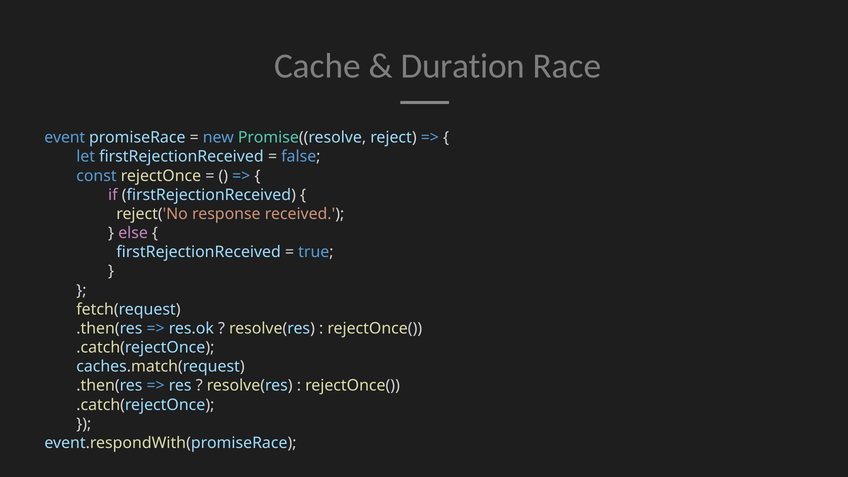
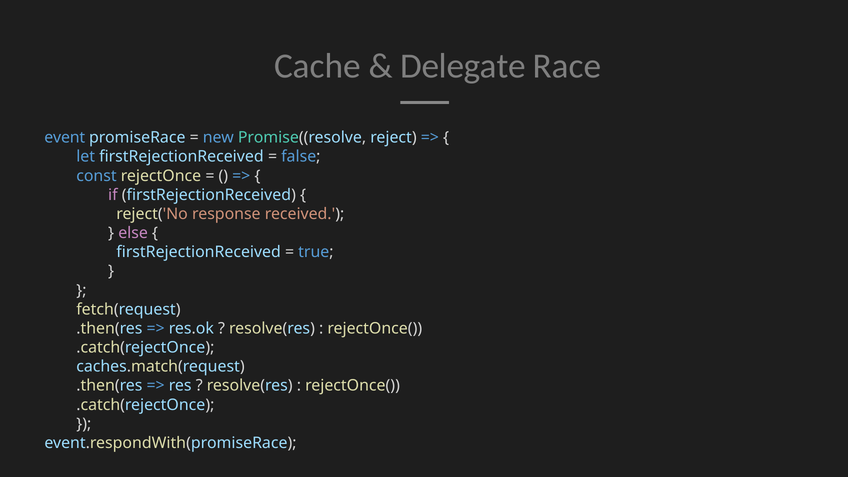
Duration: Duration -> Delegate
